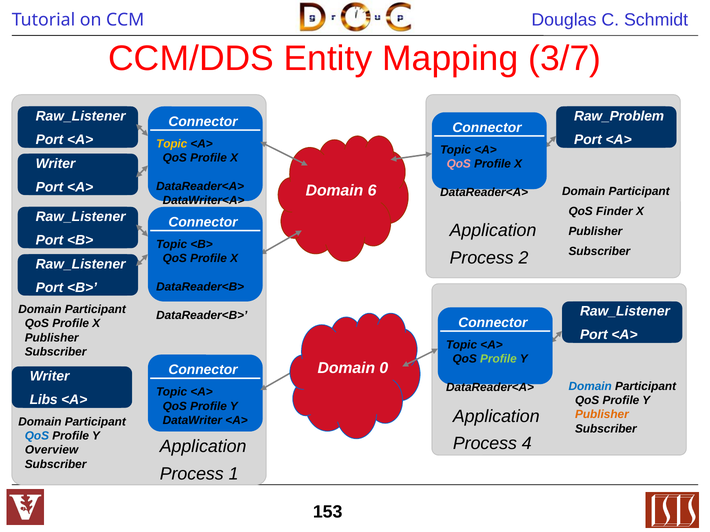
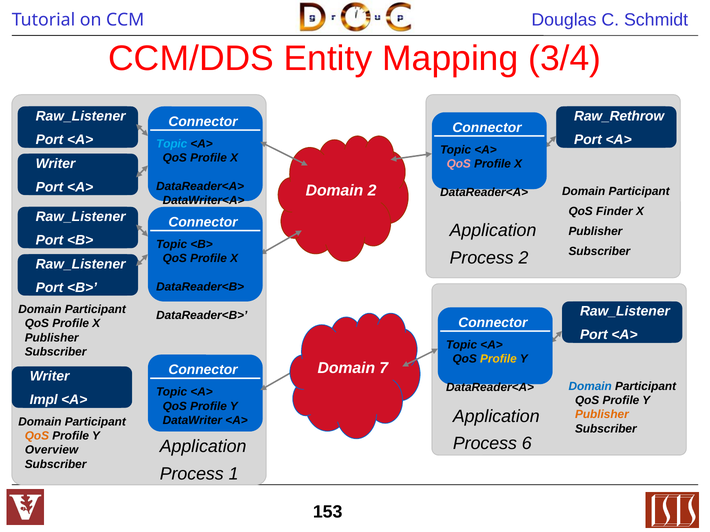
3/7: 3/7 -> 3/4
Raw_Problem: Raw_Problem -> Raw_Rethrow
Topic at (172, 144) colour: yellow -> light blue
Domain 6: 6 -> 2
Profile at (498, 359) colour: light green -> yellow
0: 0 -> 7
Libs: Libs -> Impl
QoS at (37, 436) colour: blue -> orange
4: 4 -> 6
